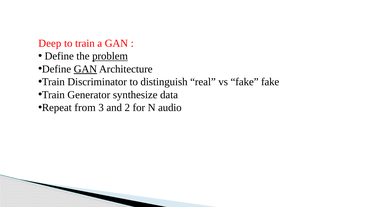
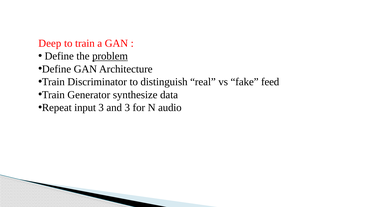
GAN at (85, 69) underline: present -> none
fake fake: fake -> feed
from: from -> input
and 2: 2 -> 3
